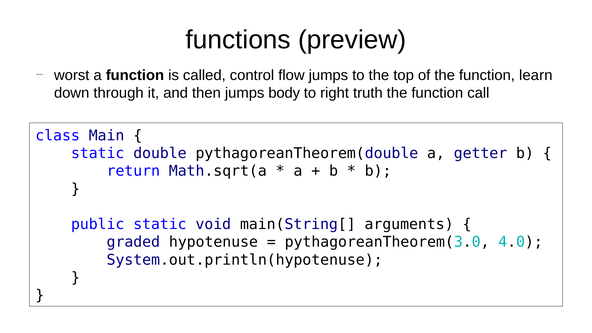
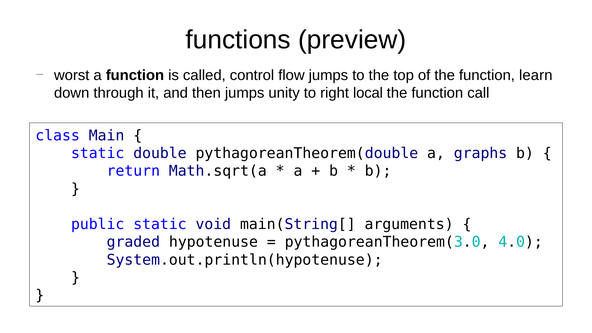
body: body -> unity
truth: truth -> local
getter: getter -> graphs
